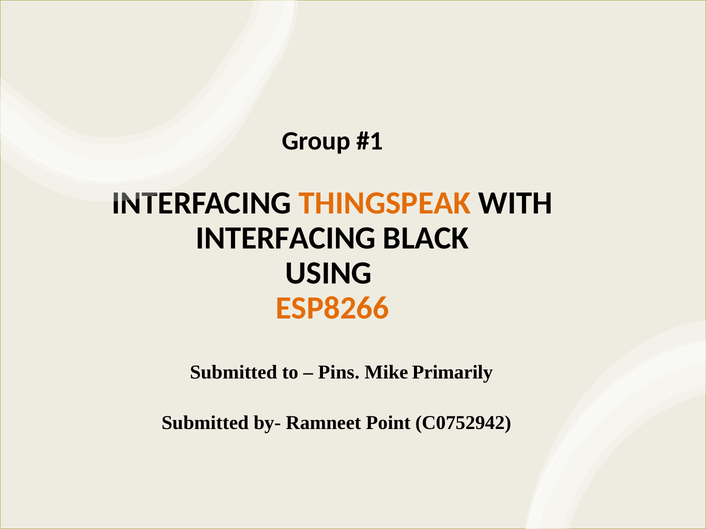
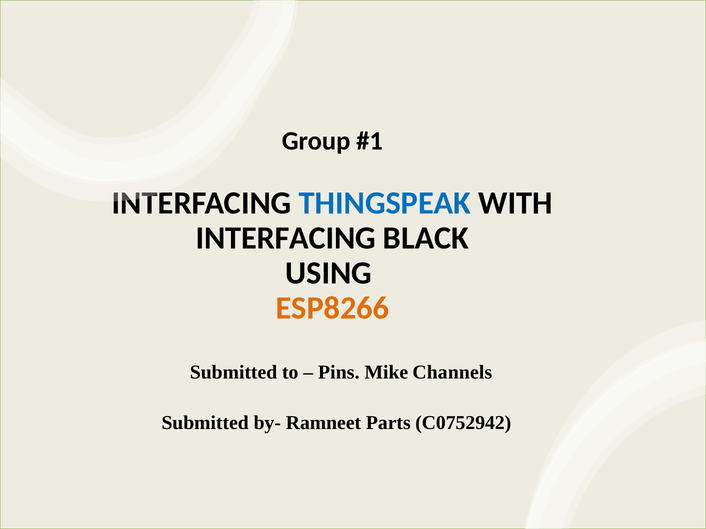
THINGSPEAK colour: orange -> blue
Primarily: Primarily -> Channels
Point: Point -> Parts
